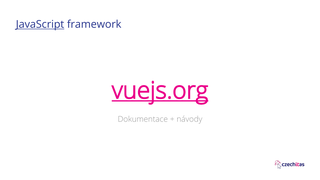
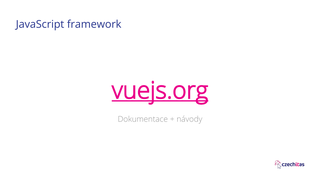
JavaScript underline: present -> none
